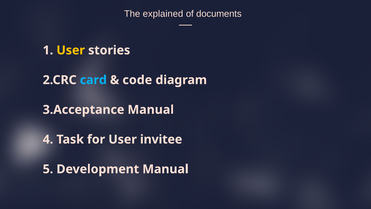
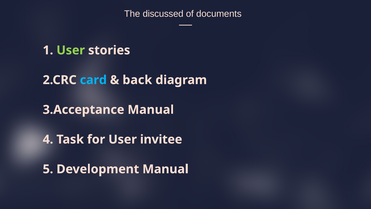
explained: explained -> discussed
User at (71, 50) colour: yellow -> light green
code: code -> back
